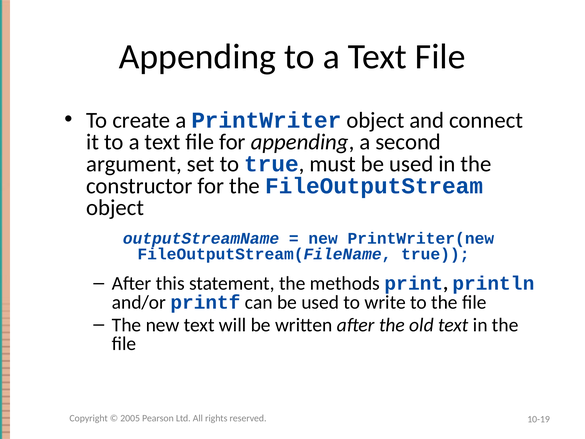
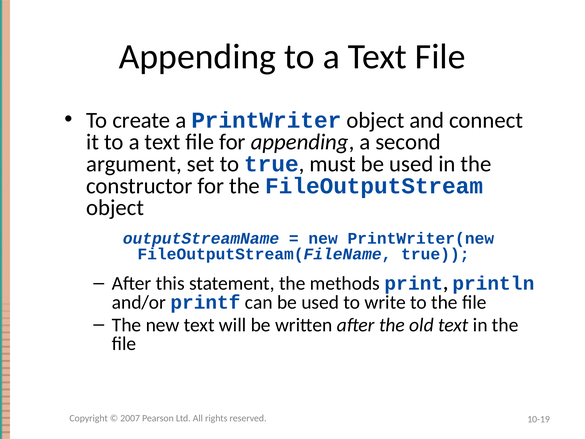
2005: 2005 -> 2007
